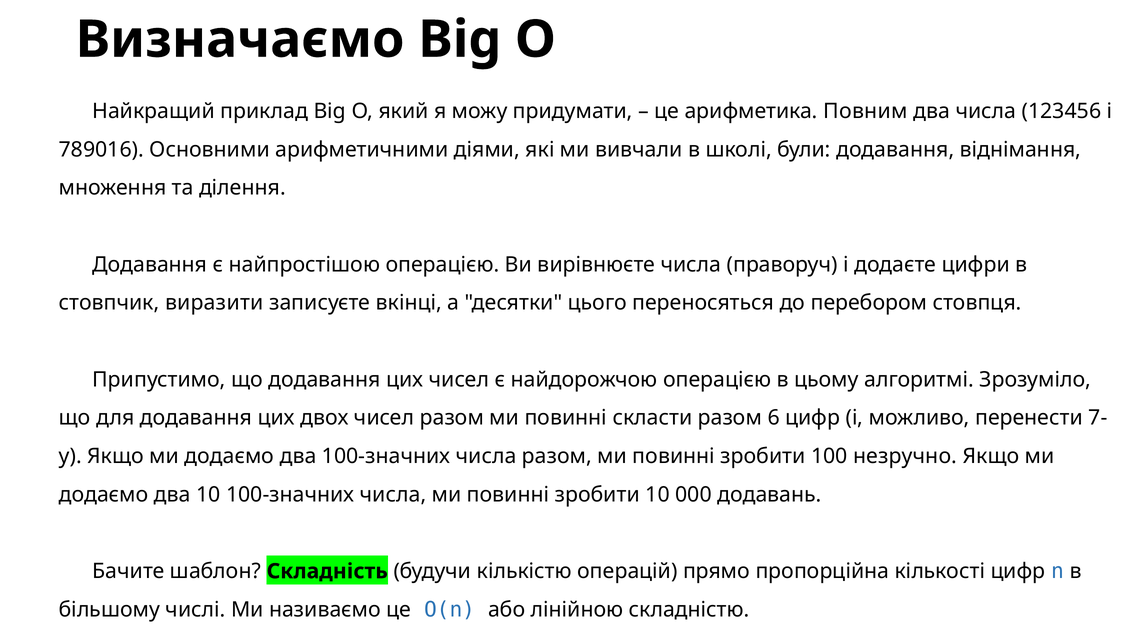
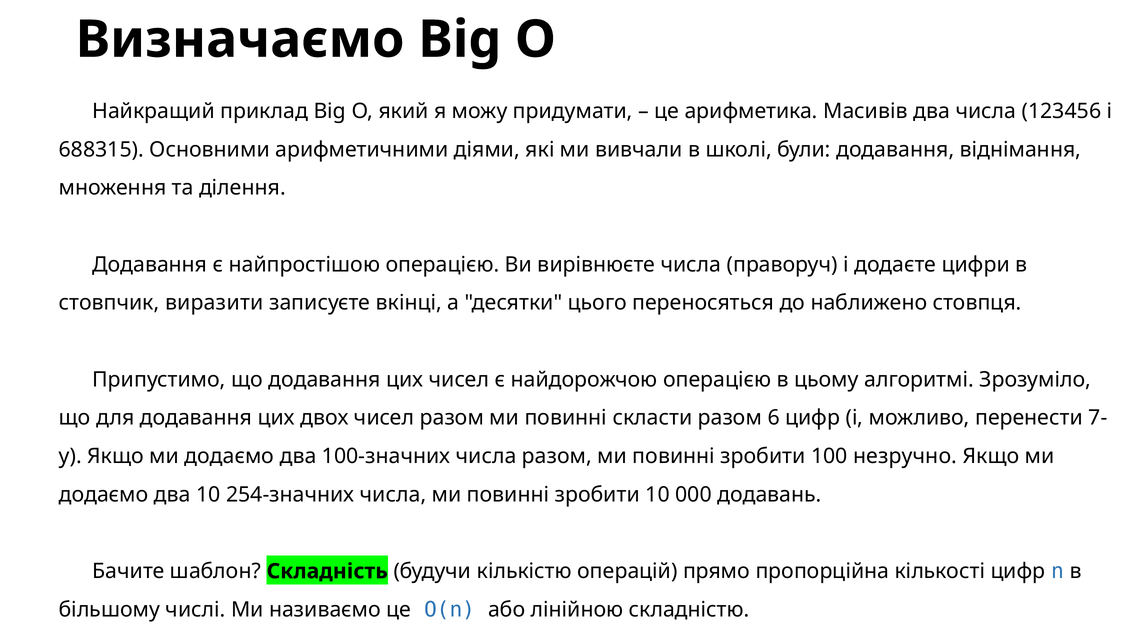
Повним: Повним -> Масивів
789016: 789016 -> 688315
перебором: перебором -> наближено
10 100-значних: 100-значних -> 254-значних
